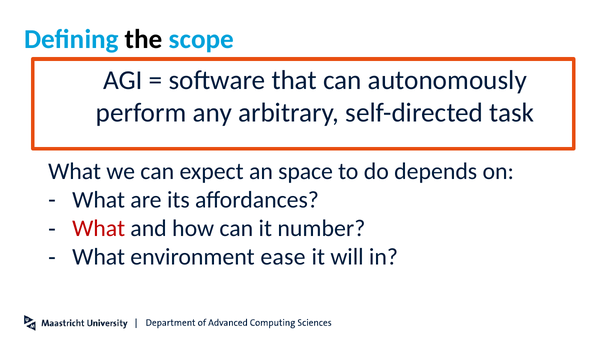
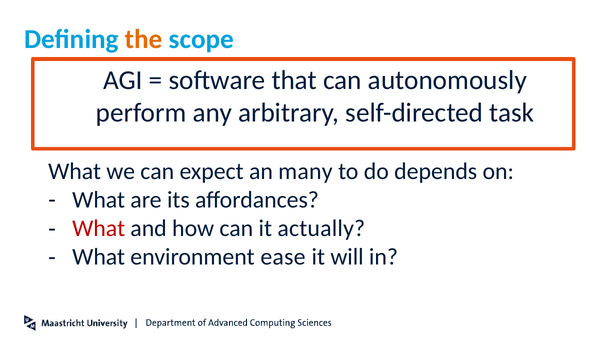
the colour: black -> orange
space: space -> many
number: number -> actually
